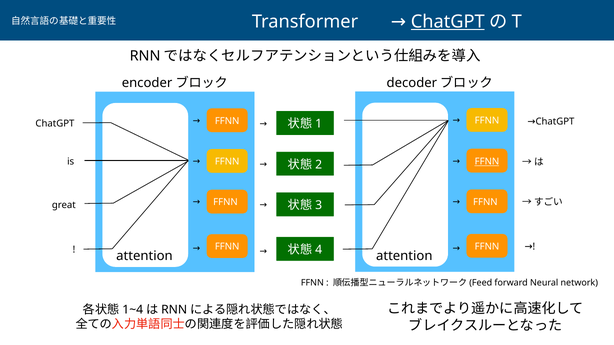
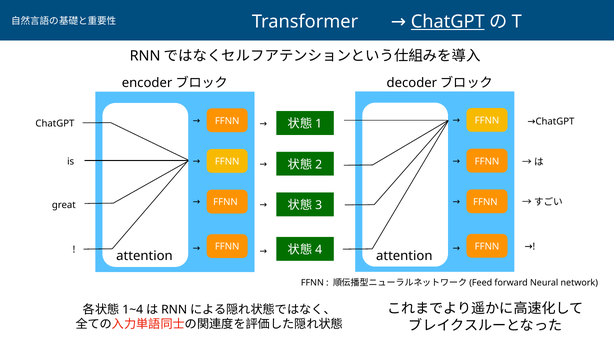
FFNN at (487, 162) underline: present -> none
